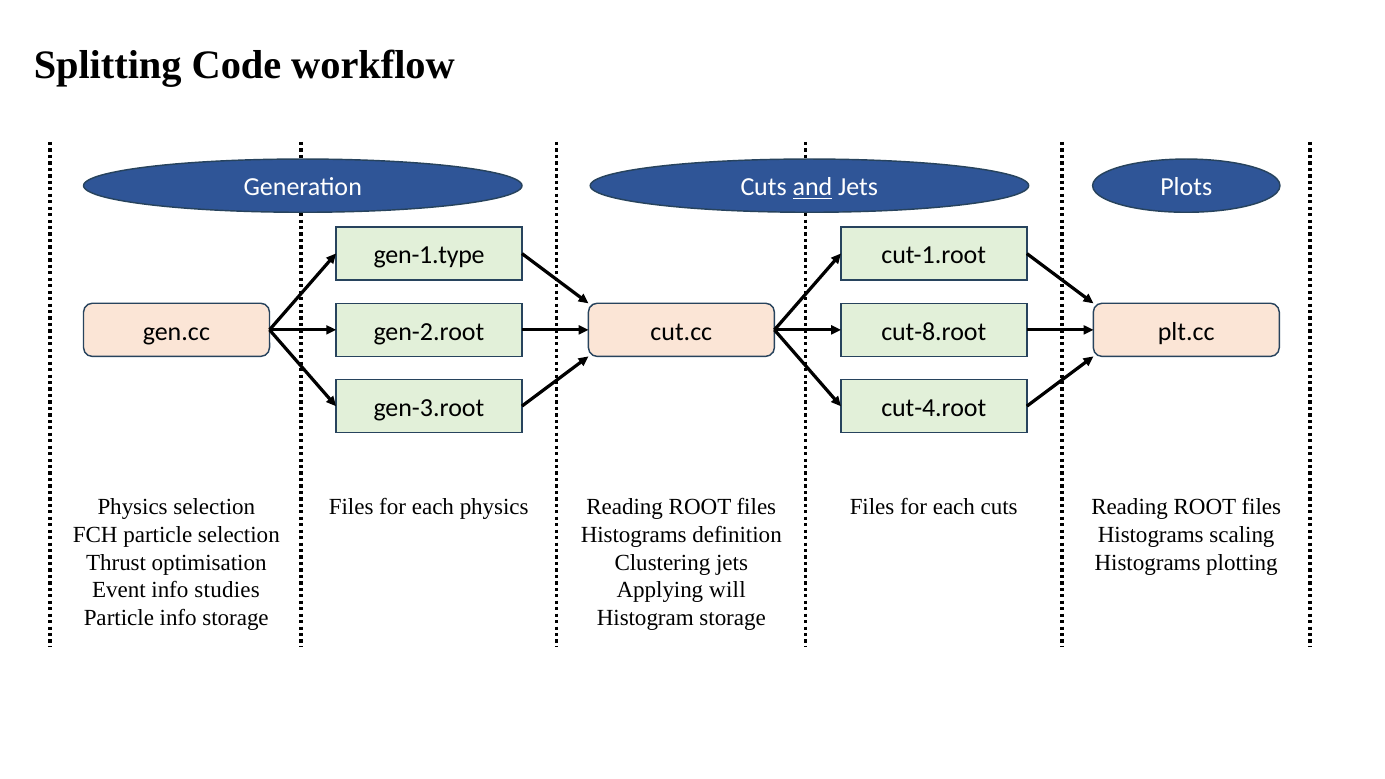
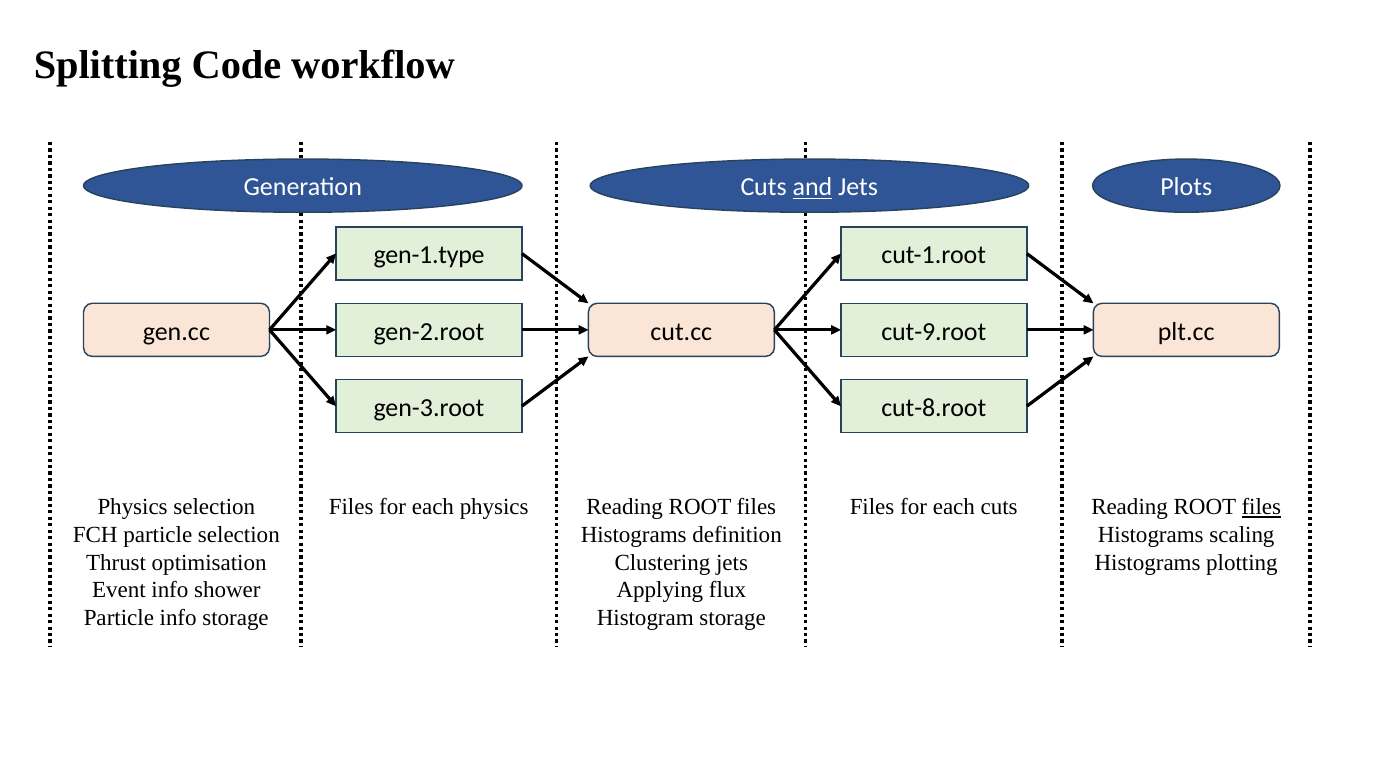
cut-8.root: cut-8.root -> cut-9.root
cut-4.root: cut-4.root -> cut-8.root
files at (1261, 507) underline: none -> present
studies: studies -> shower
will: will -> flux
